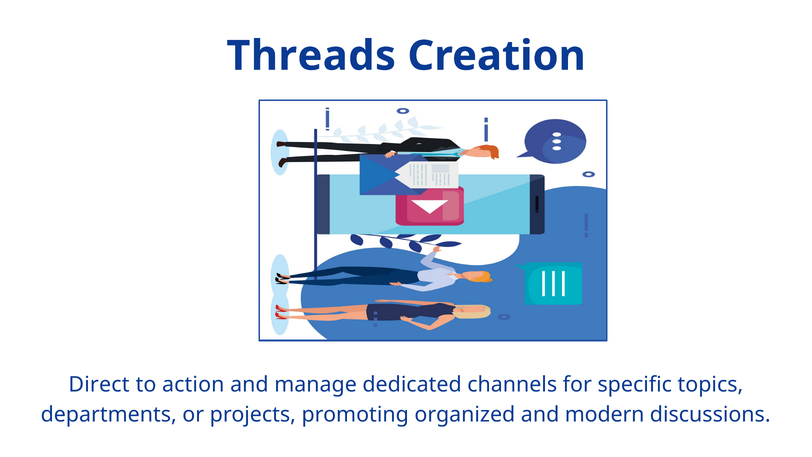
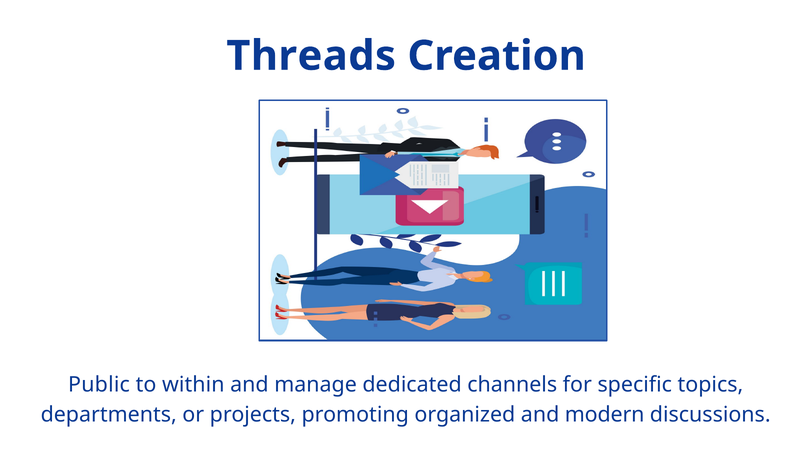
Direct: Direct -> Public
action: action -> within
